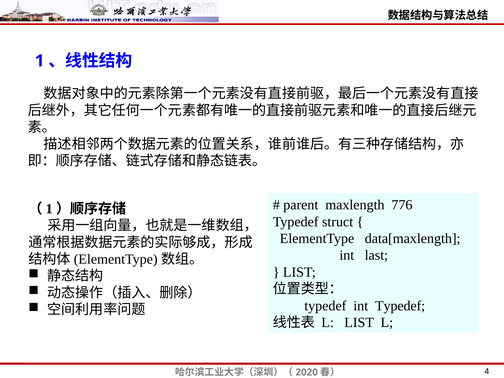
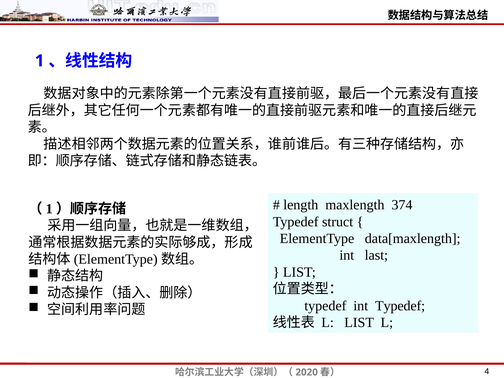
parent: parent -> length
776: 776 -> 374
